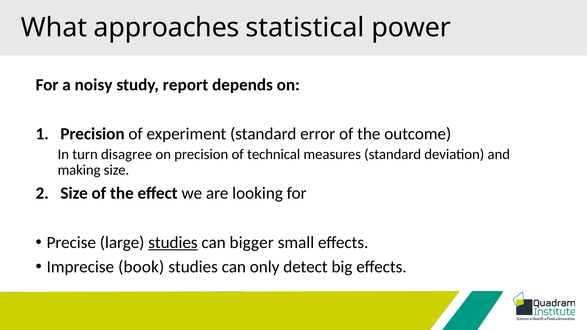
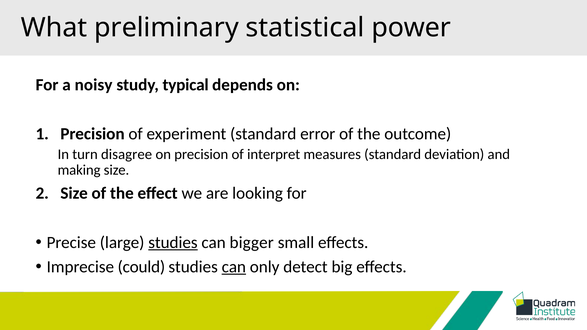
approaches: approaches -> preliminary
report: report -> typical
technical: technical -> interpret
book: book -> could
can at (234, 267) underline: none -> present
